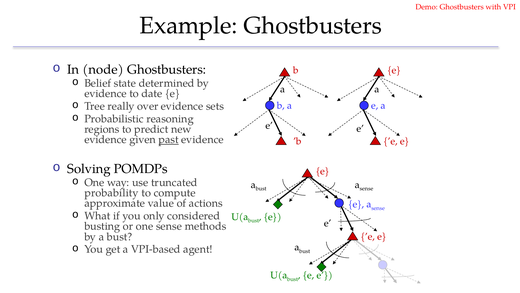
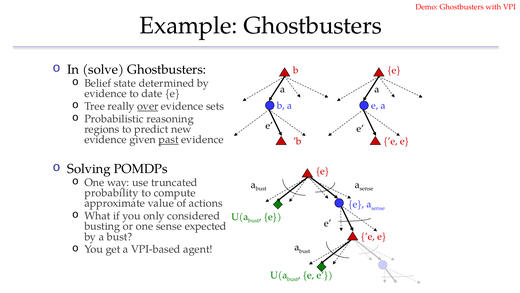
node: node -> solve
over underline: none -> present
methods: methods -> expected
